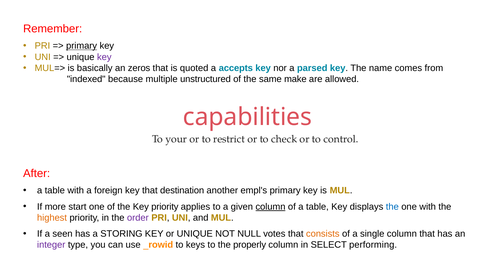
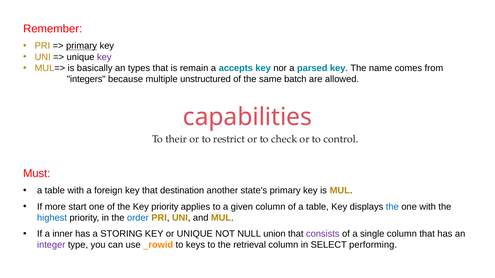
zeros: zeros -> types
quoted: quoted -> remain
indexed: indexed -> integers
make: make -> batch
your: your -> their
After: After -> Must
empl's: empl's -> state's
column at (270, 207) underline: present -> none
highest colour: orange -> blue
order colour: purple -> blue
seen: seen -> inner
votes: votes -> union
consists colour: orange -> purple
properly: properly -> retrieval
